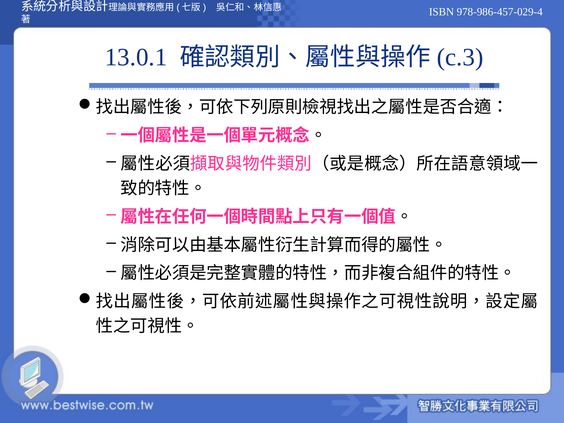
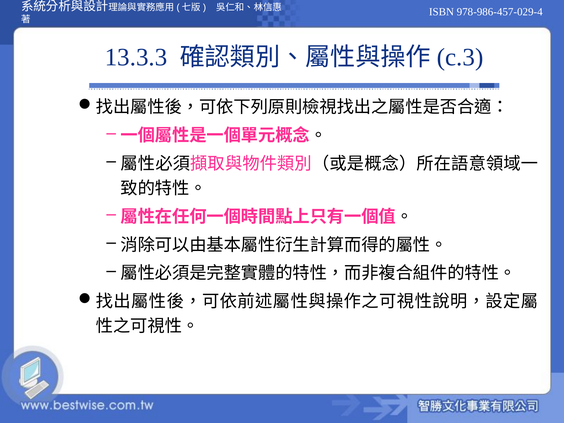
13.0.1: 13.0.1 -> 13.3.3
